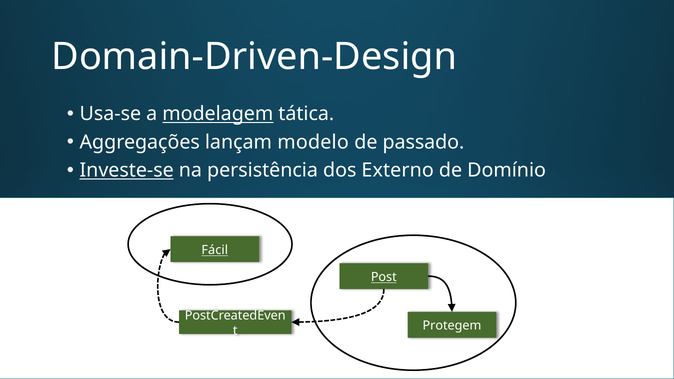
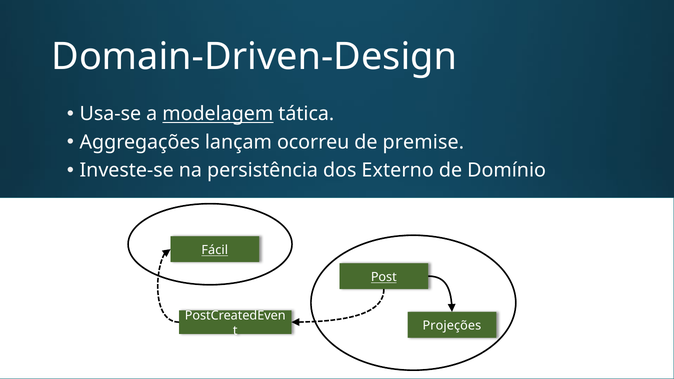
modelo: modelo -> ocorreu
passado: passado -> premise
Investe-se underline: present -> none
Protegem: Protegem -> Projeções
